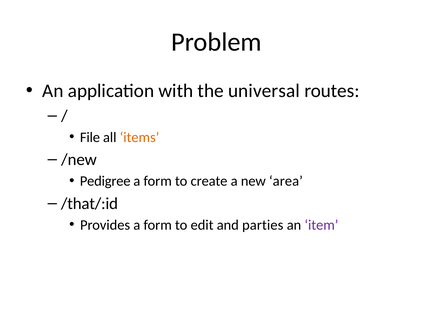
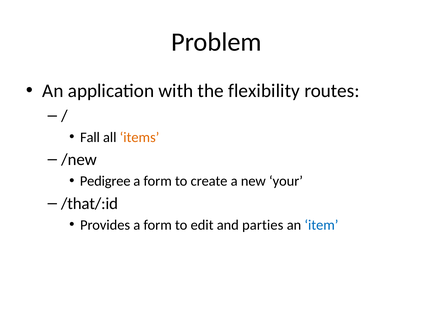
universal: universal -> flexibility
File: File -> Fall
area: area -> your
item colour: purple -> blue
